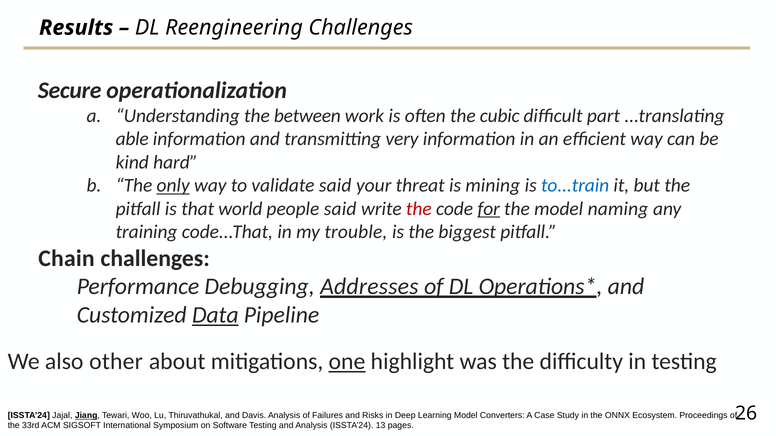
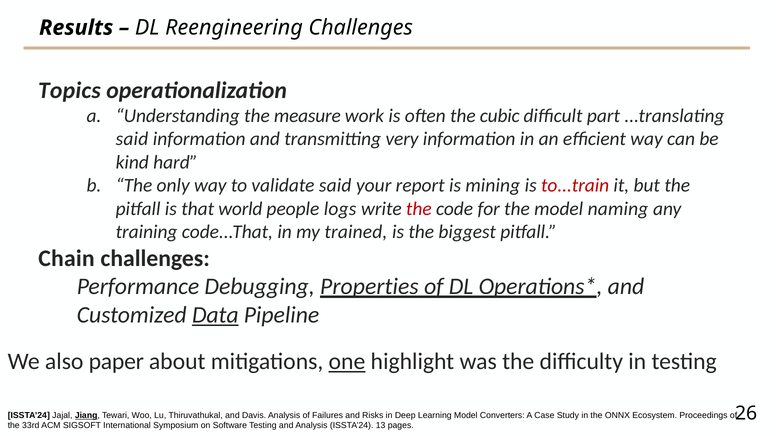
Secure: Secure -> Topics
between: between -> measure
able at (132, 139): able -> said
only underline: present -> none
threat: threat -> report
to...train colour: blue -> red
people said: said -> logs
for underline: present -> none
trouble: trouble -> trained
Addresses: Addresses -> Properties
other: other -> paper
